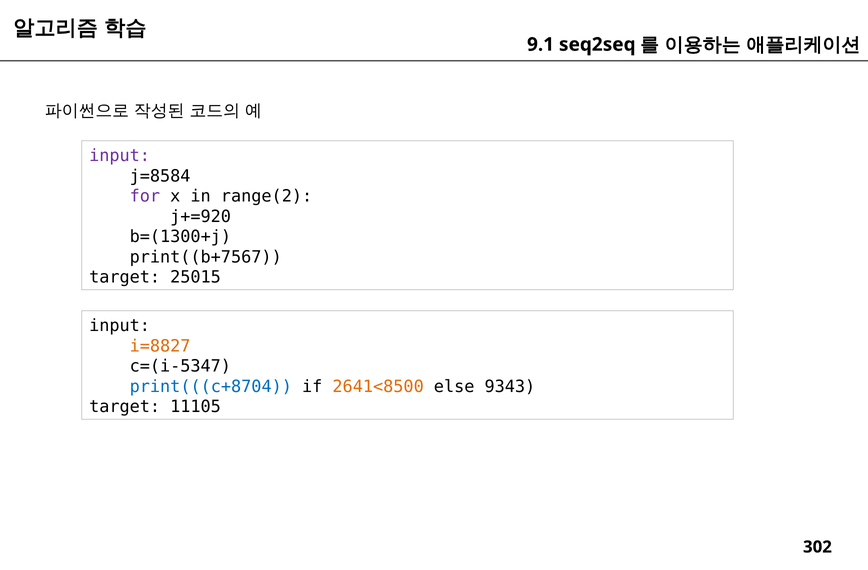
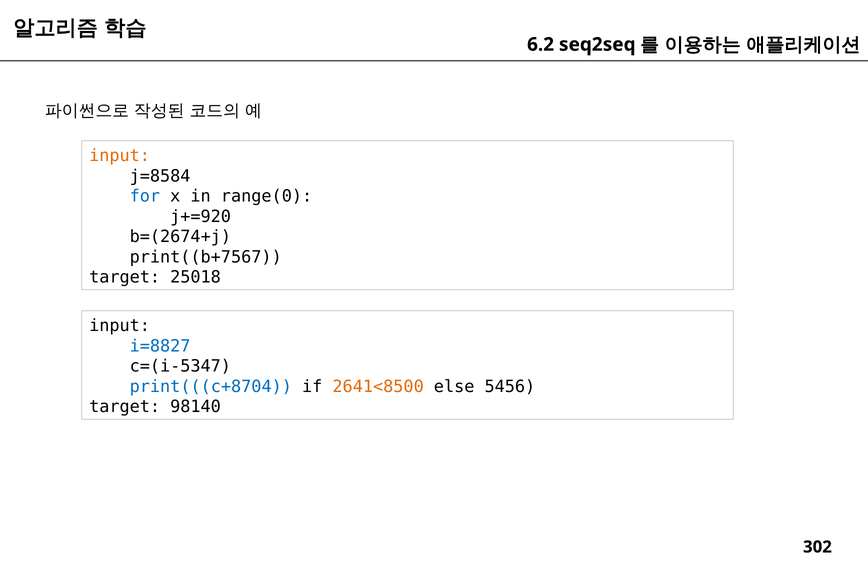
9.1: 9.1 -> 6.2
input at (120, 156) colour: purple -> orange
for colour: purple -> blue
range(2: range(2 -> range(0
b=(1300+j: b=(1300+j -> b=(2674+j
25015: 25015 -> 25018
i=8827 colour: orange -> blue
9343: 9343 -> 5456
11105: 11105 -> 98140
